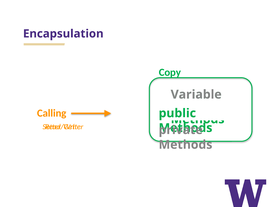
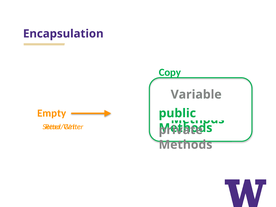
Calling: Calling -> Empty
